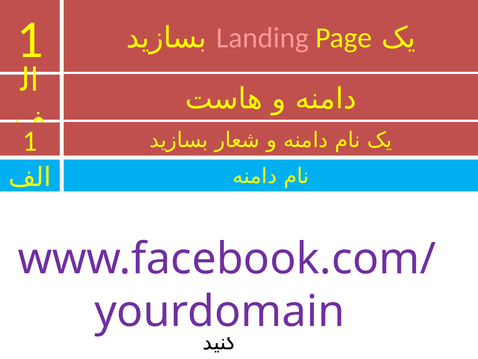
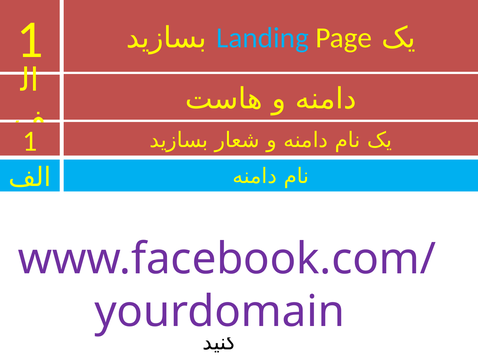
Landing colour: pink -> light blue
